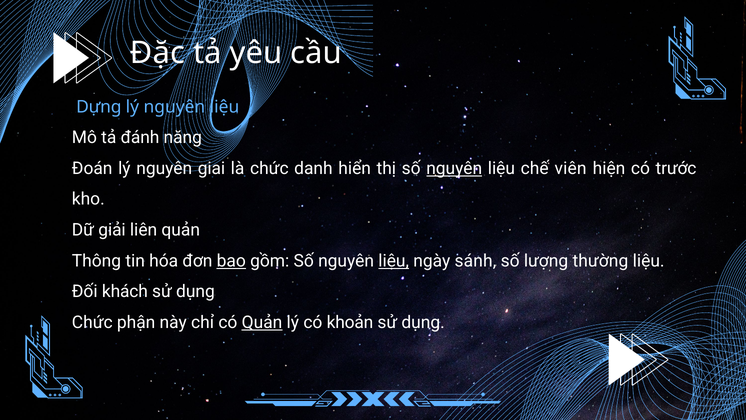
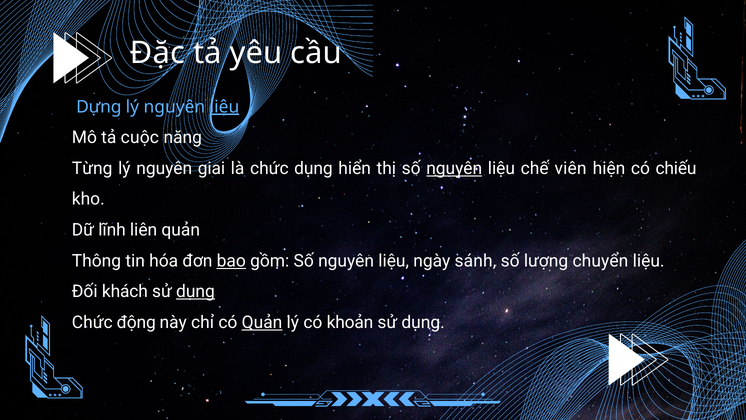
liệu at (224, 107) underline: none -> present
đánh: đánh -> cuộc
Đoán: Đoán -> Từng
chức danh: danh -> dụng
trước: trước -> chiếu
giải: giải -> lĩnh
liệu at (394, 261) underline: present -> none
thường: thường -> chuyển
dụng at (195, 291) underline: none -> present
phận: phận -> động
